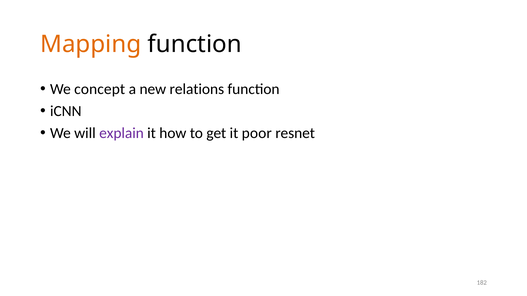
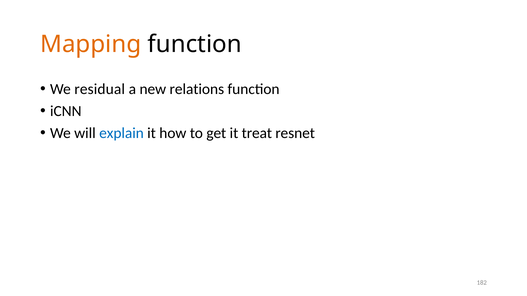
concept: concept -> residual
explain colour: purple -> blue
poor: poor -> treat
